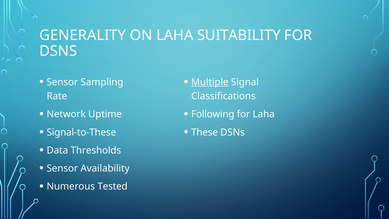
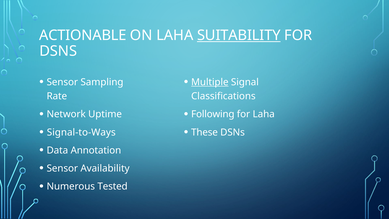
GENERALITY: GENERALITY -> ACTIONABLE
SUITABILITY underline: none -> present
Signal-to-These: Signal-to-These -> Signal-to-Ways
Thresholds: Thresholds -> Annotation
